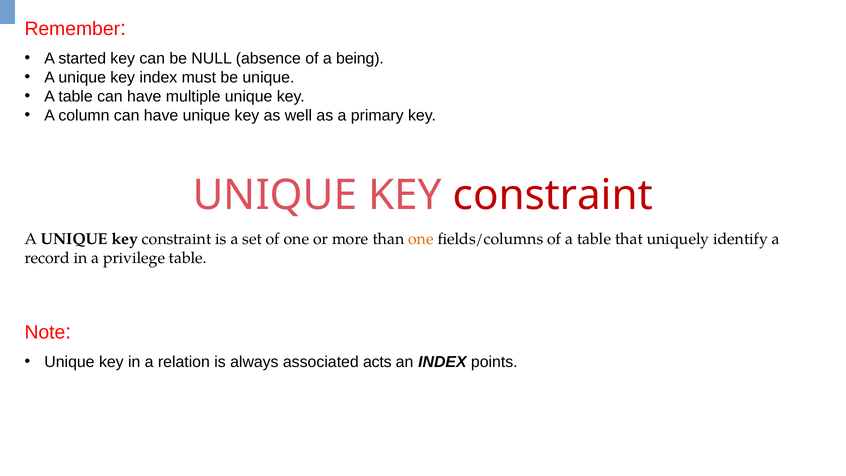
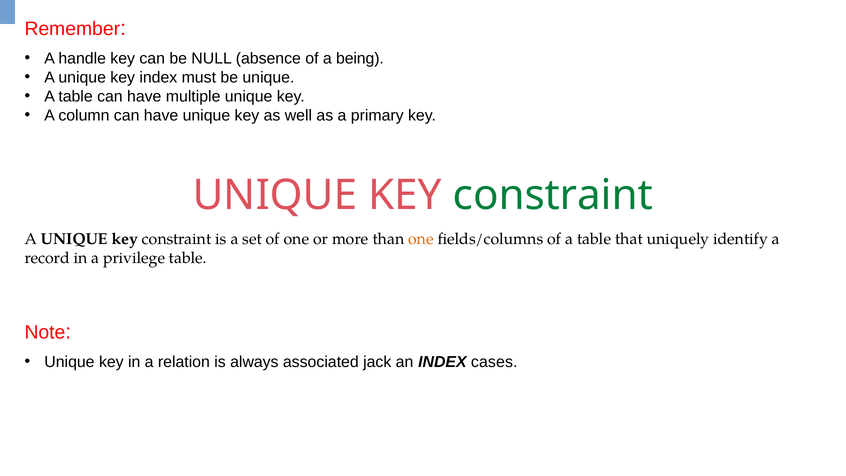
started: started -> handle
constraint at (553, 195) colour: red -> green
acts: acts -> jack
points: points -> cases
